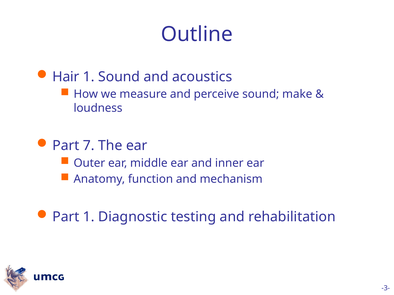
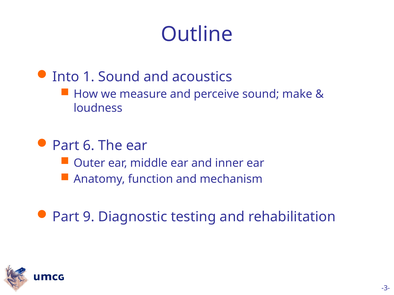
Hair: Hair -> Into
7: 7 -> 6
Part 1: 1 -> 9
